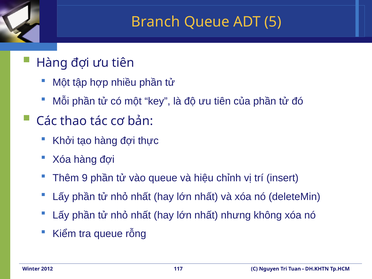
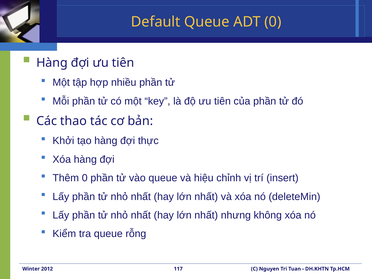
Branch: Branch -> Default
ADT 5: 5 -> 0
Thêm 9: 9 -> 0
